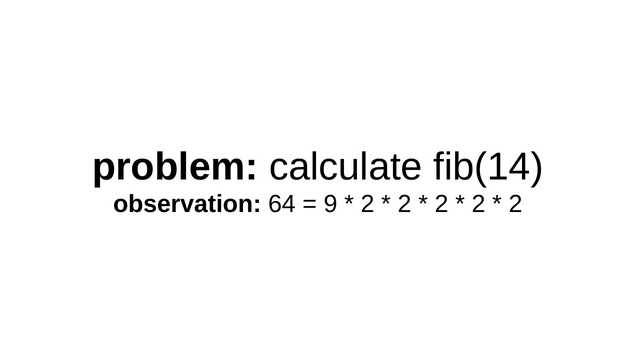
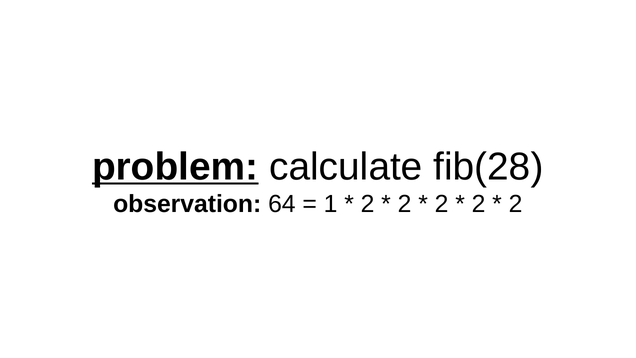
problem underline: none -> present
fib(14: fib(14 -> fib(28
9: 9 -> 1
